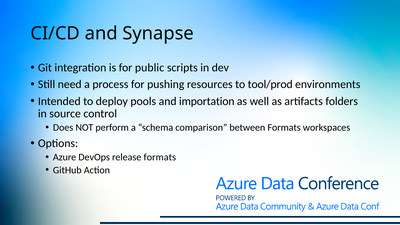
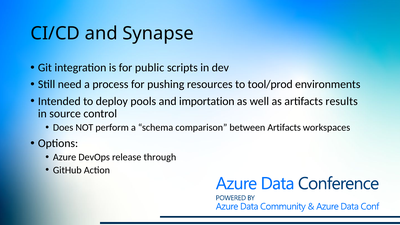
folders: folders -> results
between Formats: Formats -> Artifacts
release formats: formats -> through
